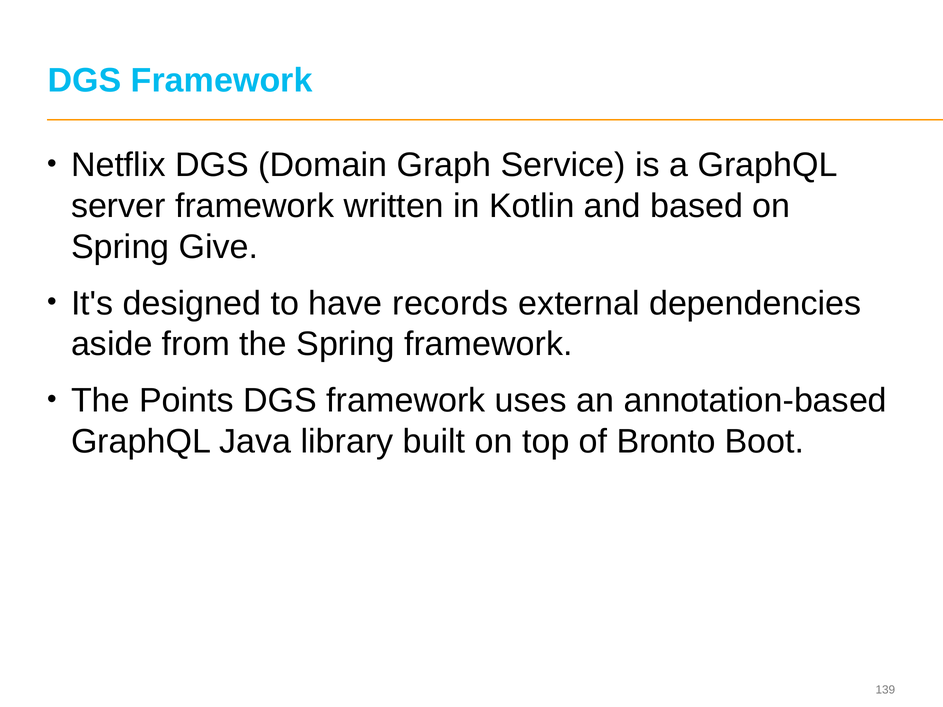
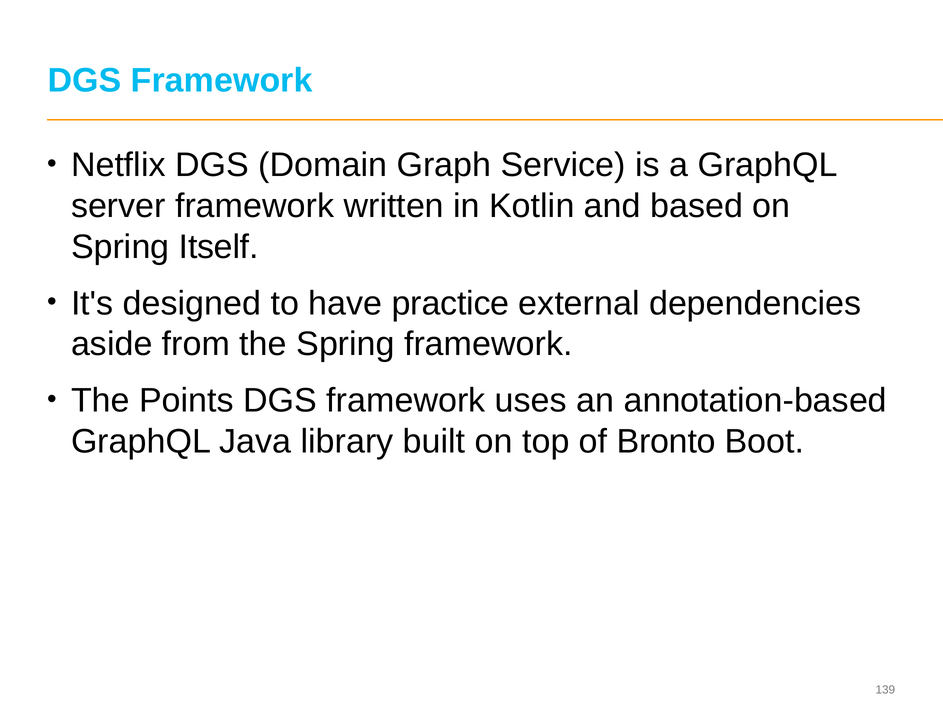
Give: Give -> Itself
records: records -> practice
